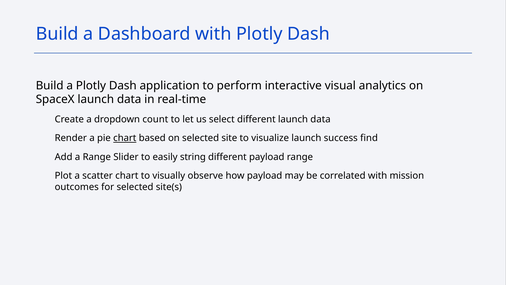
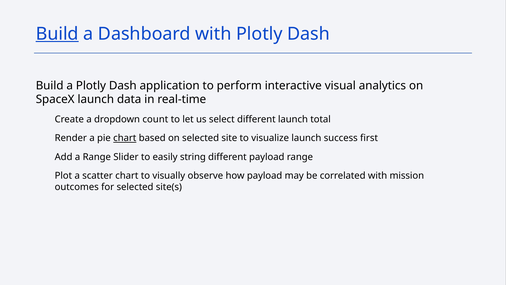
Build at (57, 34) underline: none -> present
different launch data: data -> total
find: find -> first
